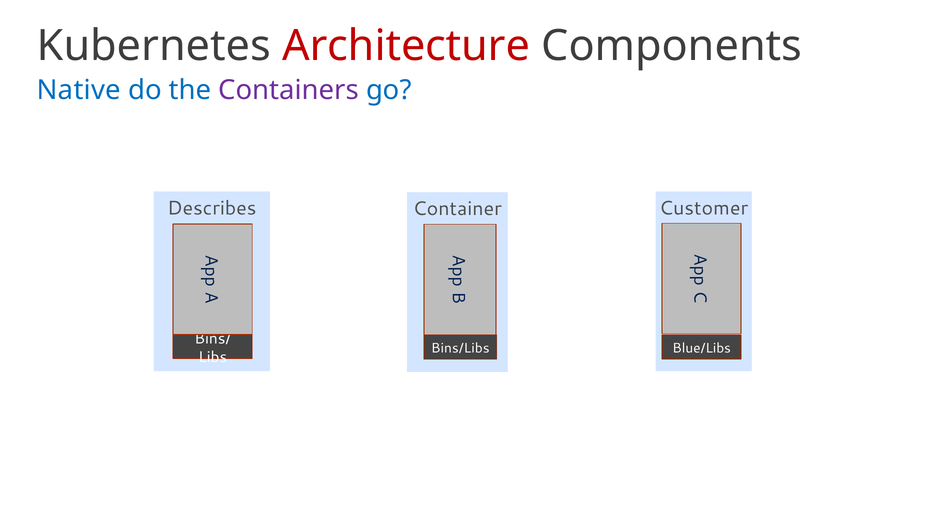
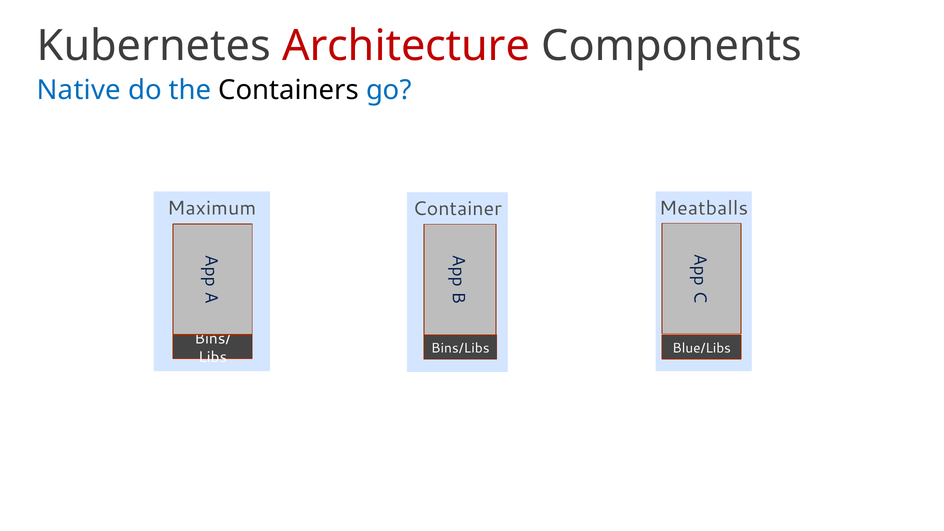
Containers colour: purple -> black
Describes: Describes -> Maximum
Customer: Customer -> Meatballs
